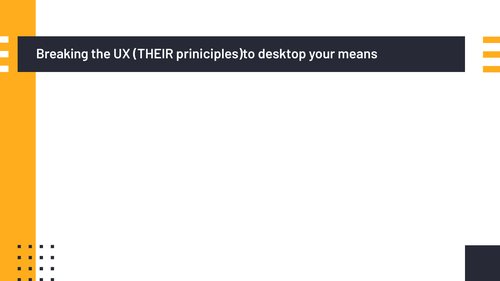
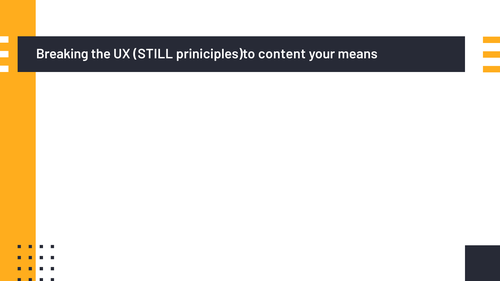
THEIR: THEIR -> STILL
desktop: desktop -> content
